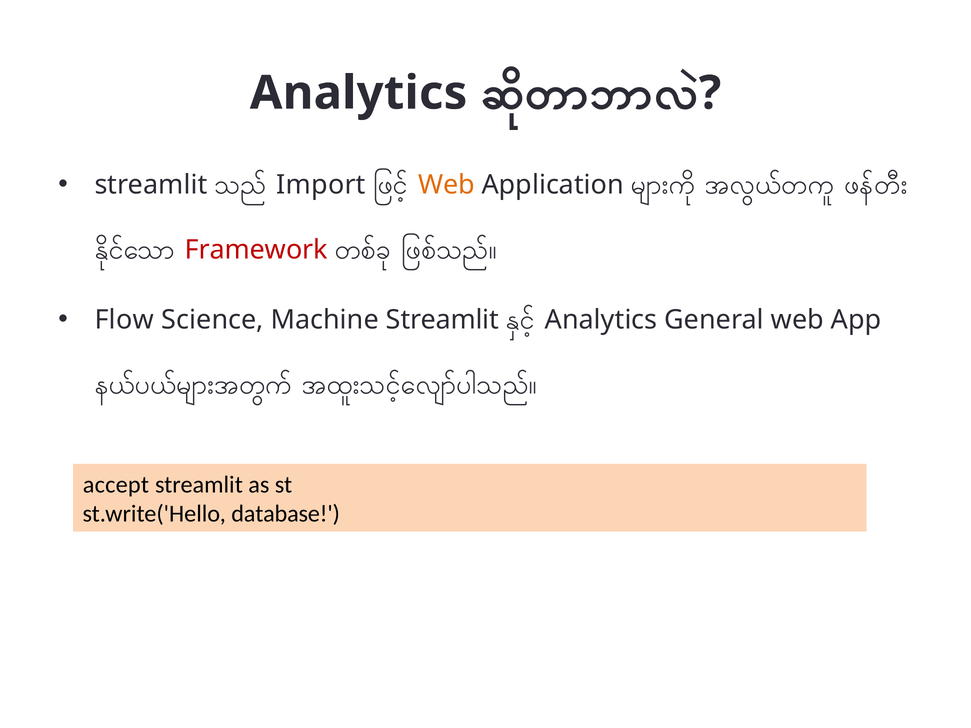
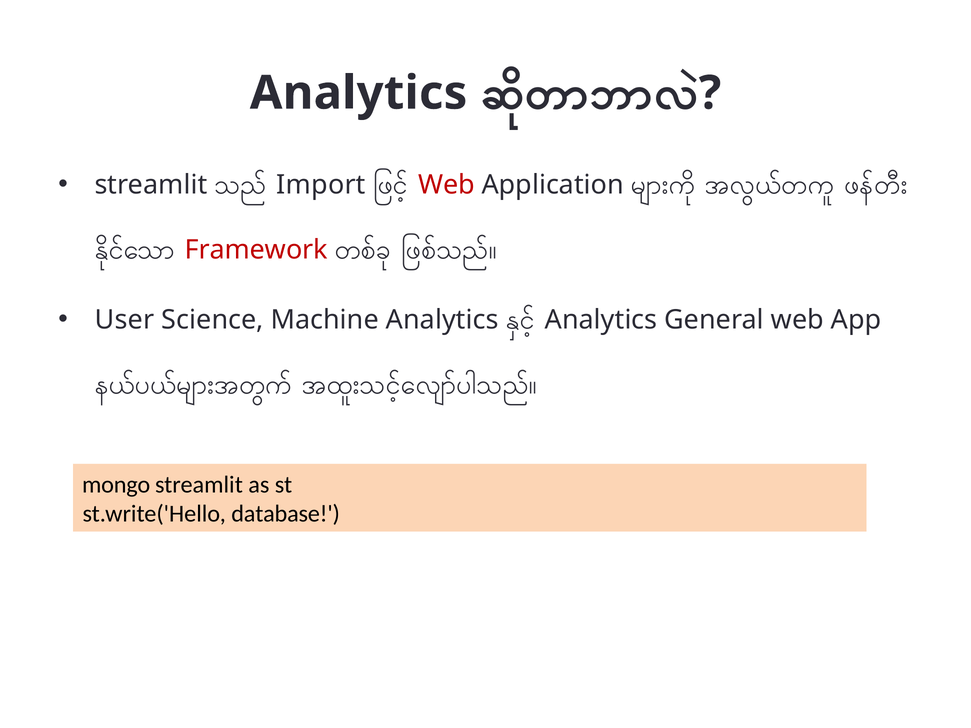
Web at (446, 185) colour: orange -> red
Flow: Flow -> User
Machine Streamlit: Streamlit -> Analytics
accept: accept -> mongo
